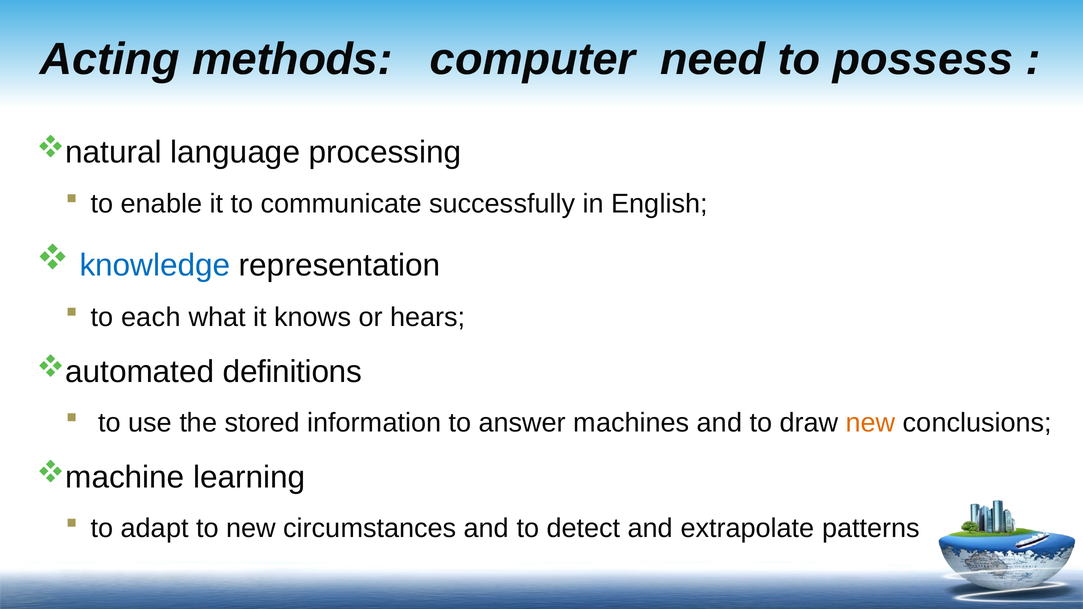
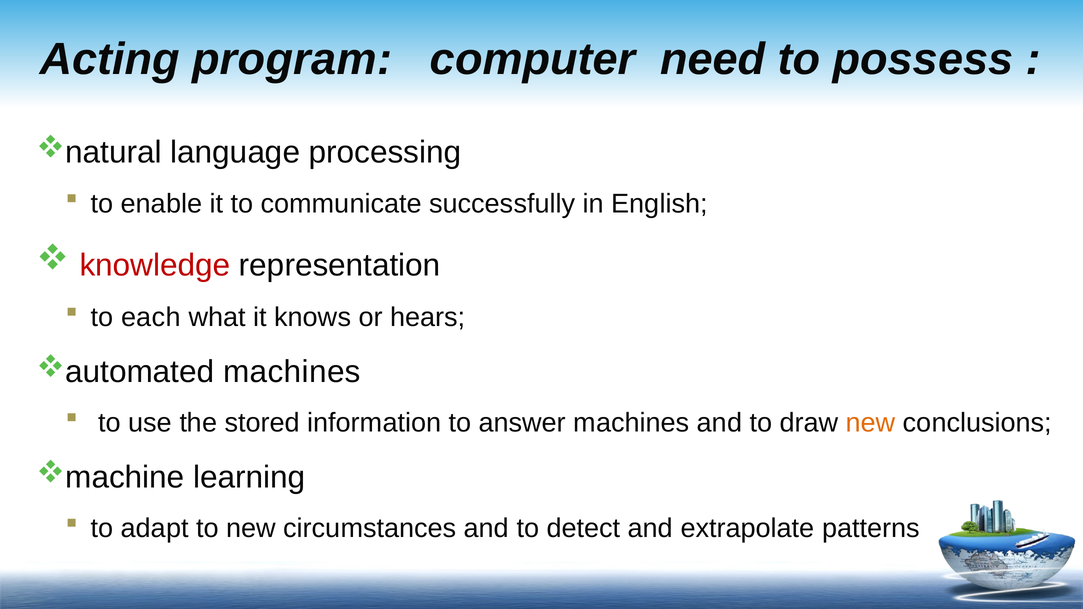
methods: methods -> program
knowledge colour: blue -> red
definitions at (292, 372): definitions -> machines
